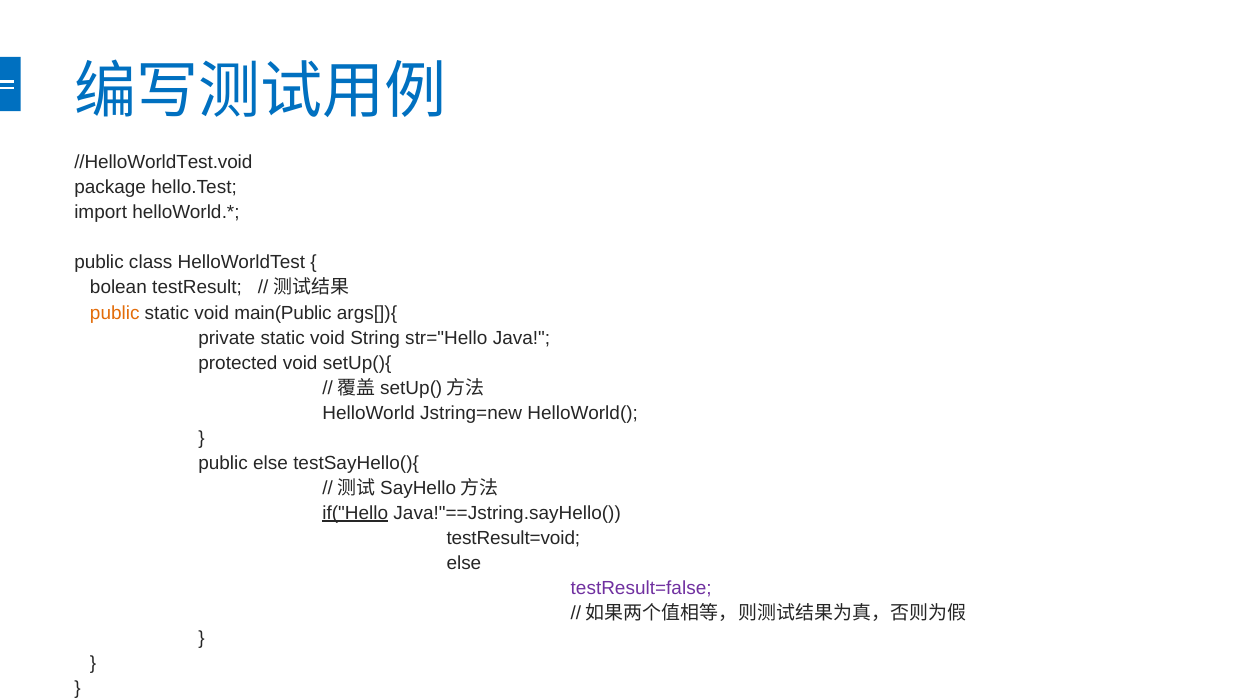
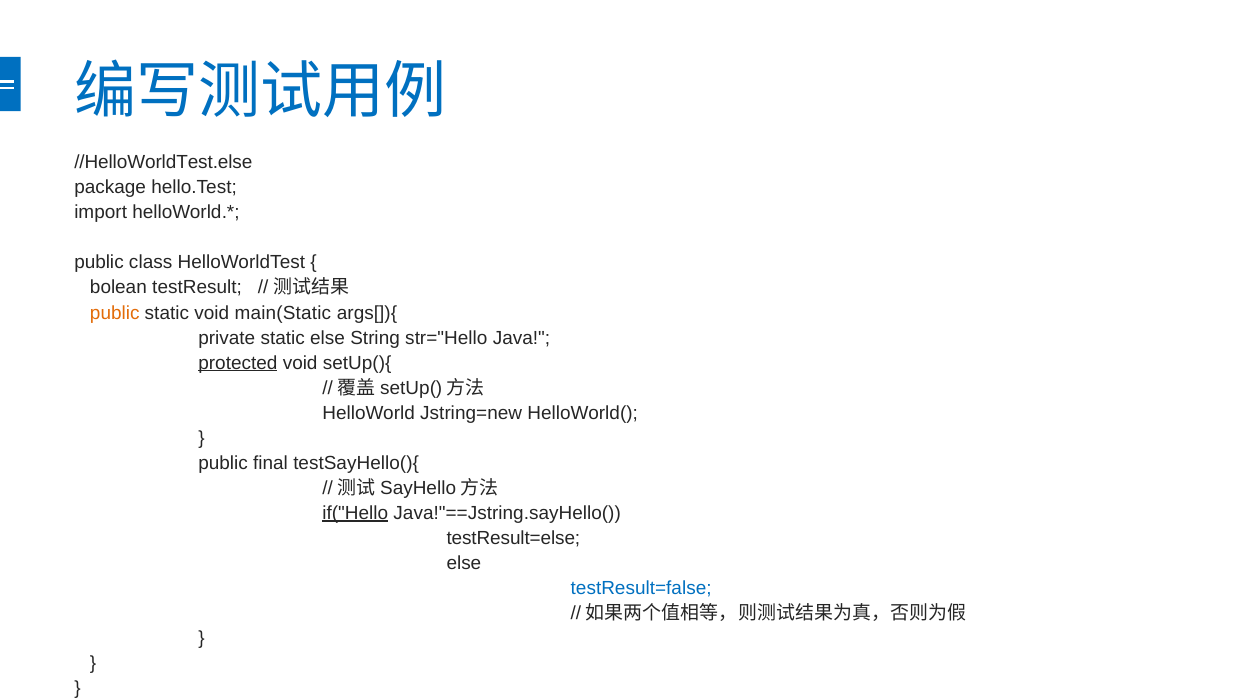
//HelloWorldTest.void: //HelloWorldTest.void -> //HelloWorldTest.else
main(Public: main(Public -> main(Static
private static void: void -> else
protected underline: none -> present
public else: else -> final
testResult=void: testResult=void -> testResult=else
testResult=false colour: purple -> blue
